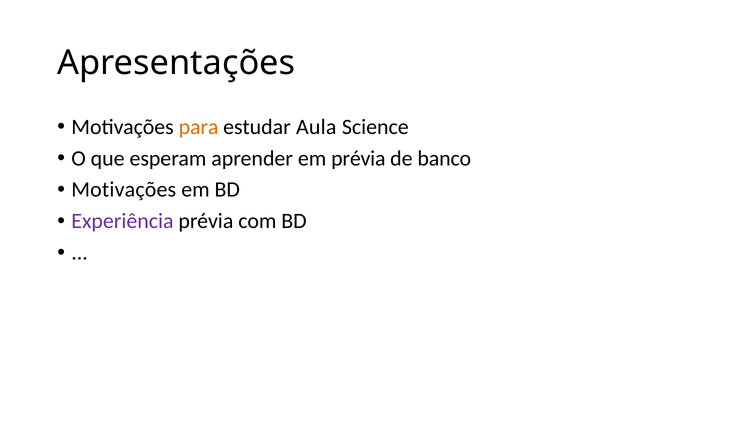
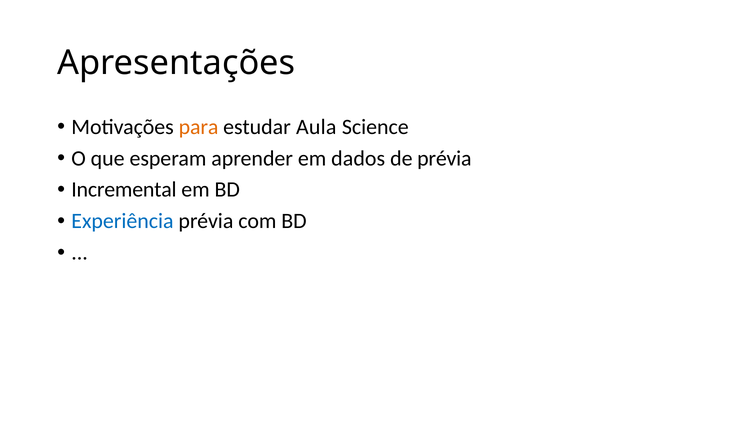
em prévia: prévia -> dados
de banco: banco -> prévia
Motivações at (124, 190): Motivações -> Incremental
Experiência colour: purple -> blue
